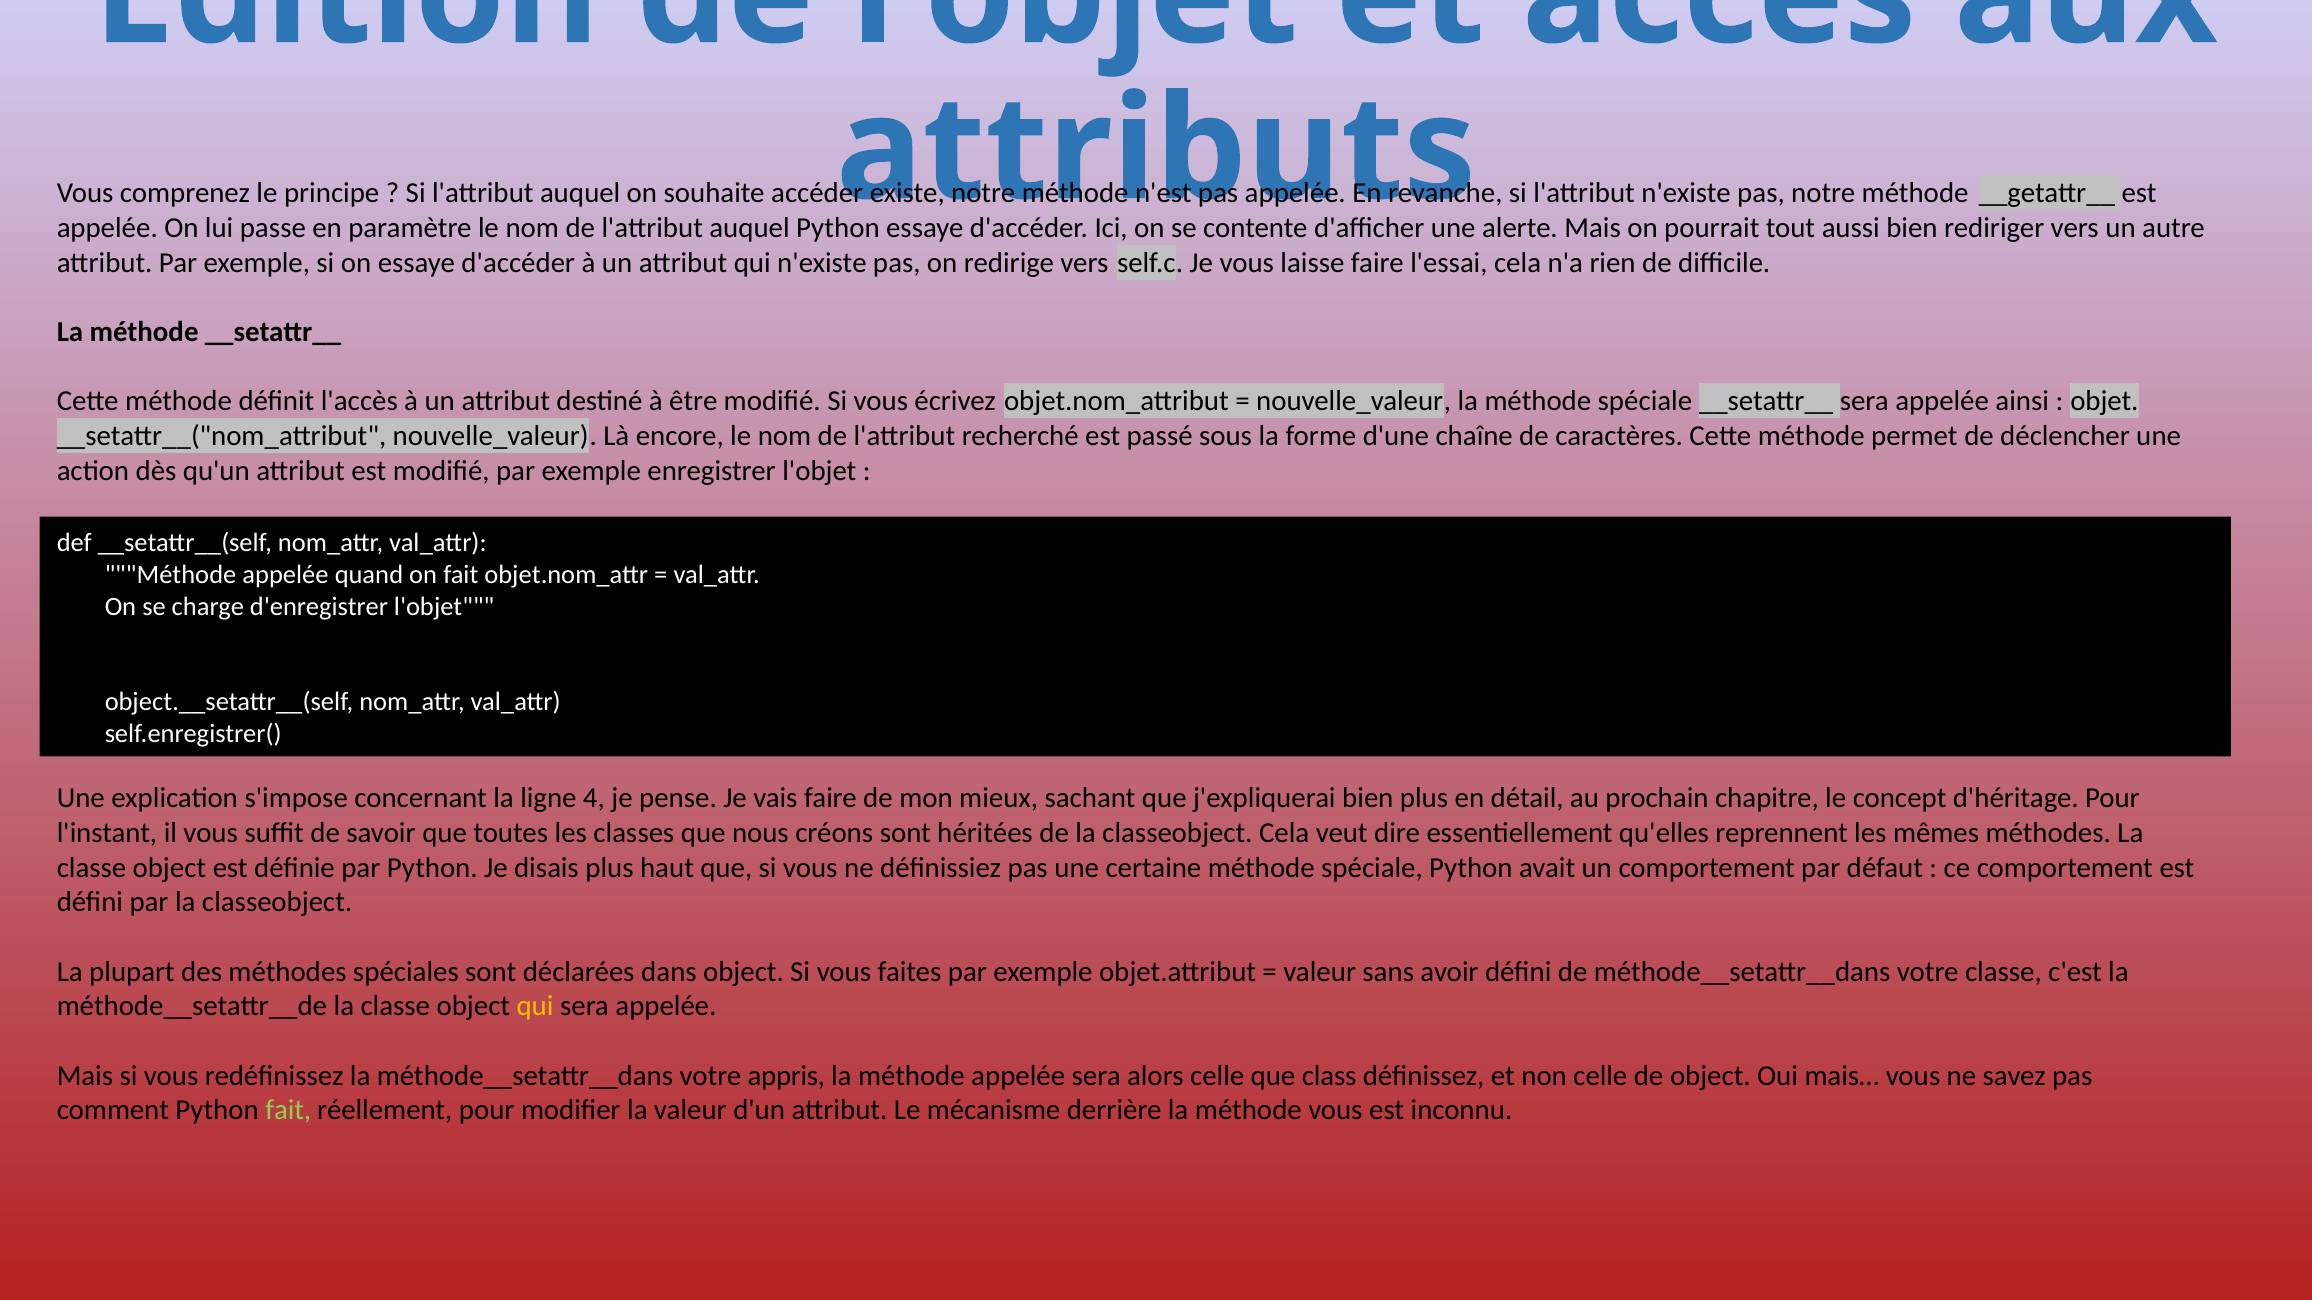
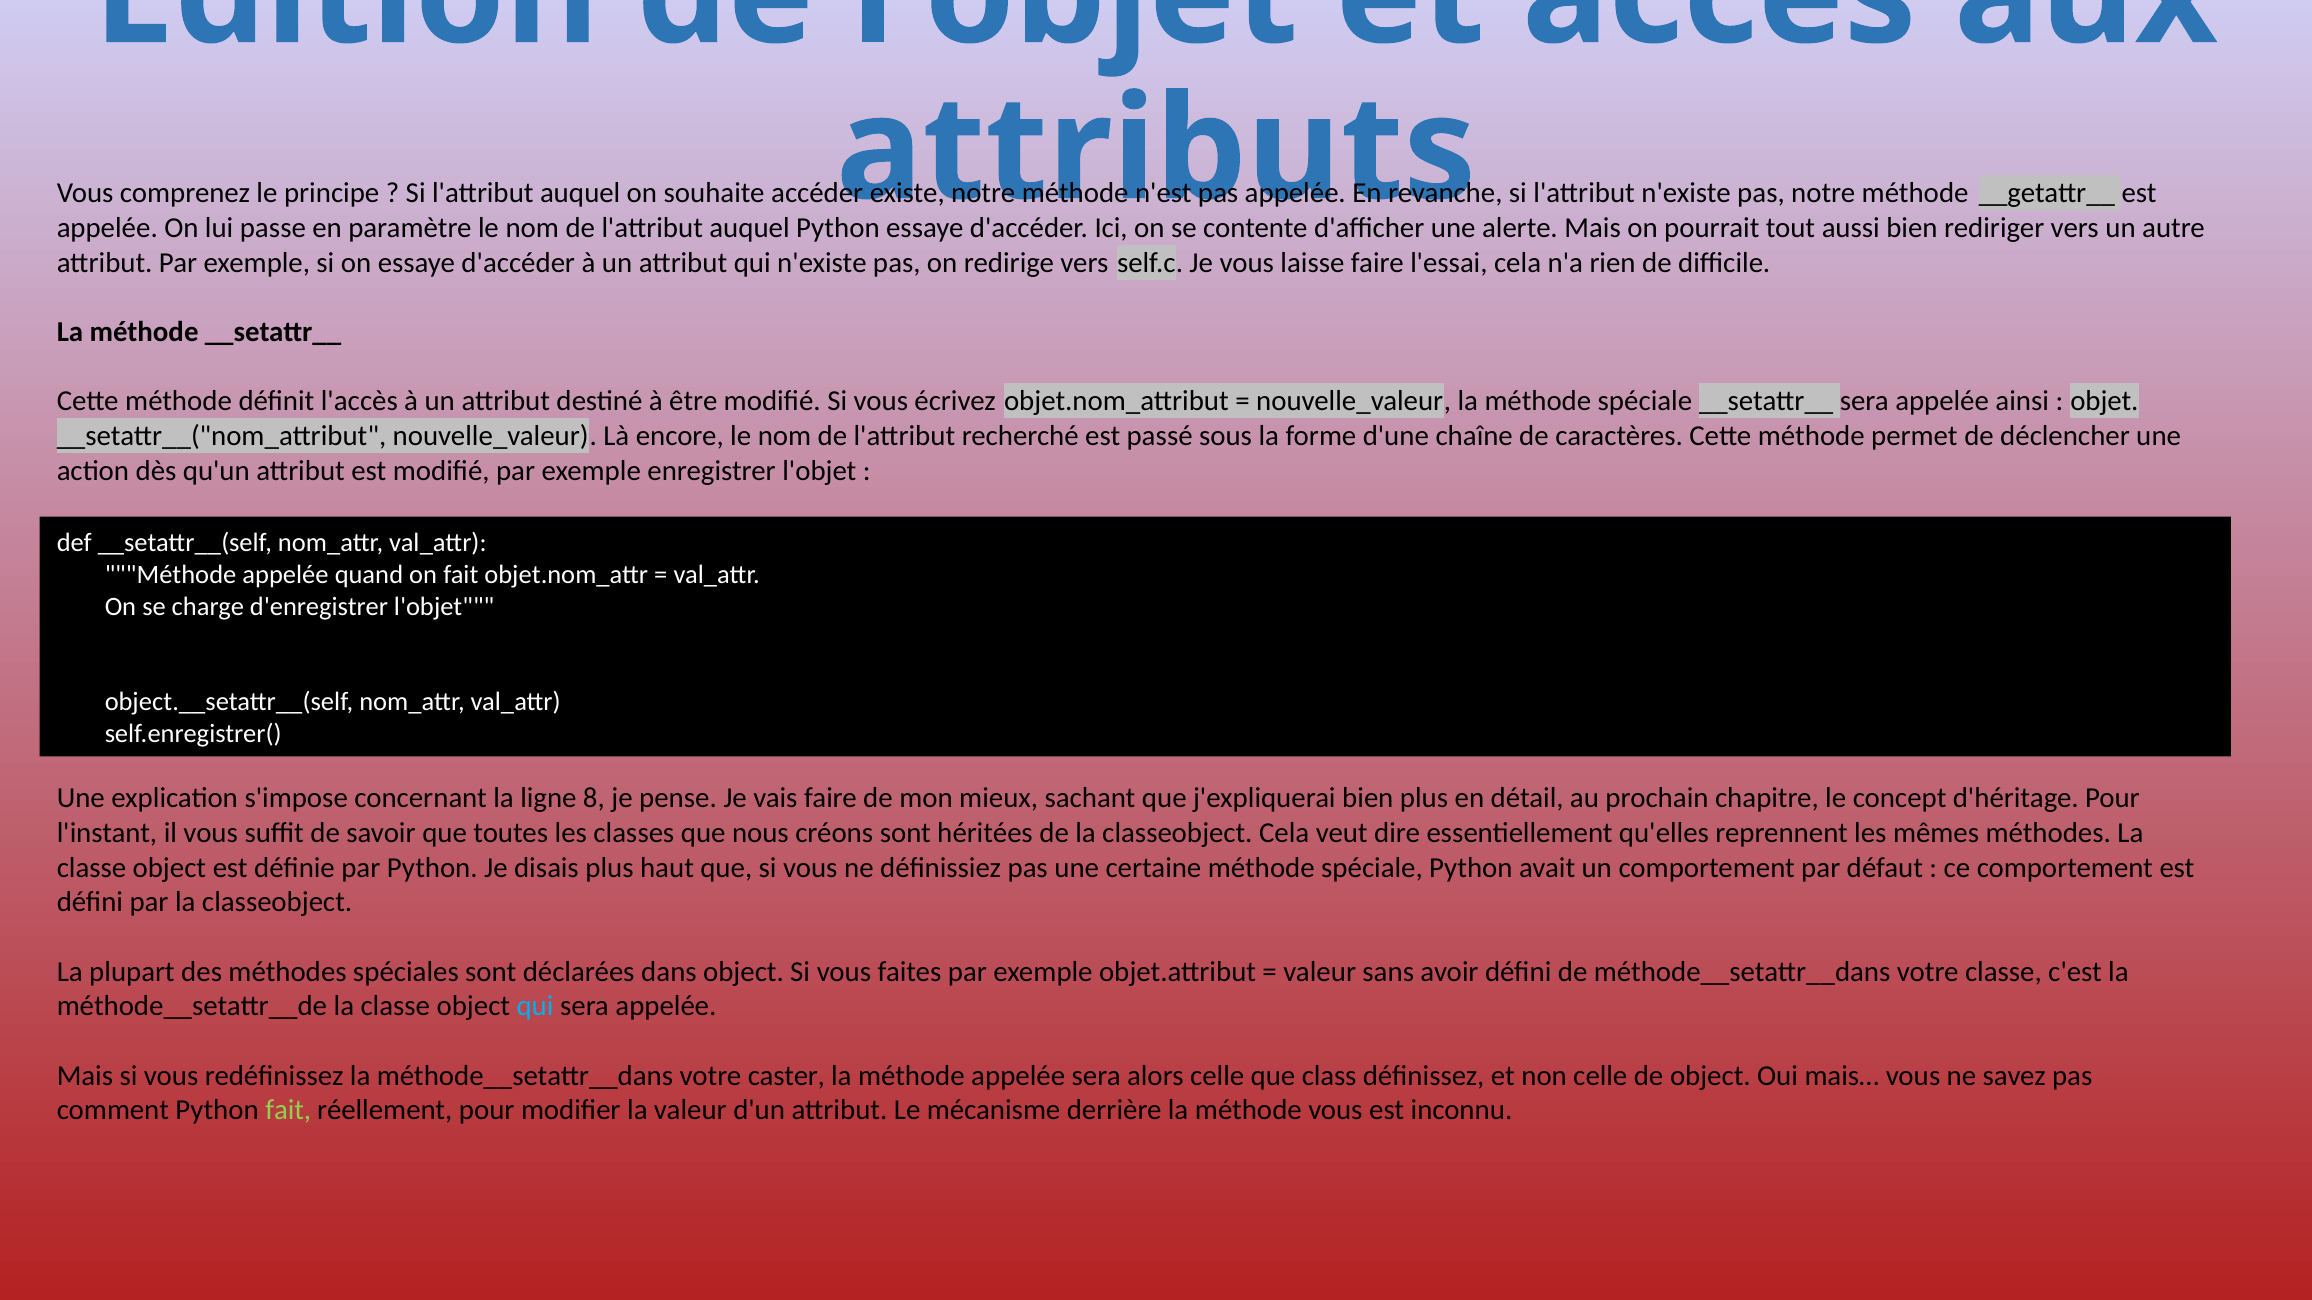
4: 4 -> 8
qui at (535, 1007) colour: yellow -> light blue
appris: appris -> caster
